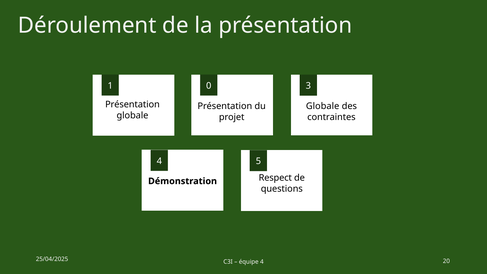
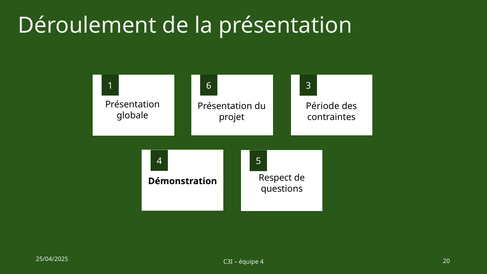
0: 0 -> 6
Globale at (323, 106): Globale -> Période
